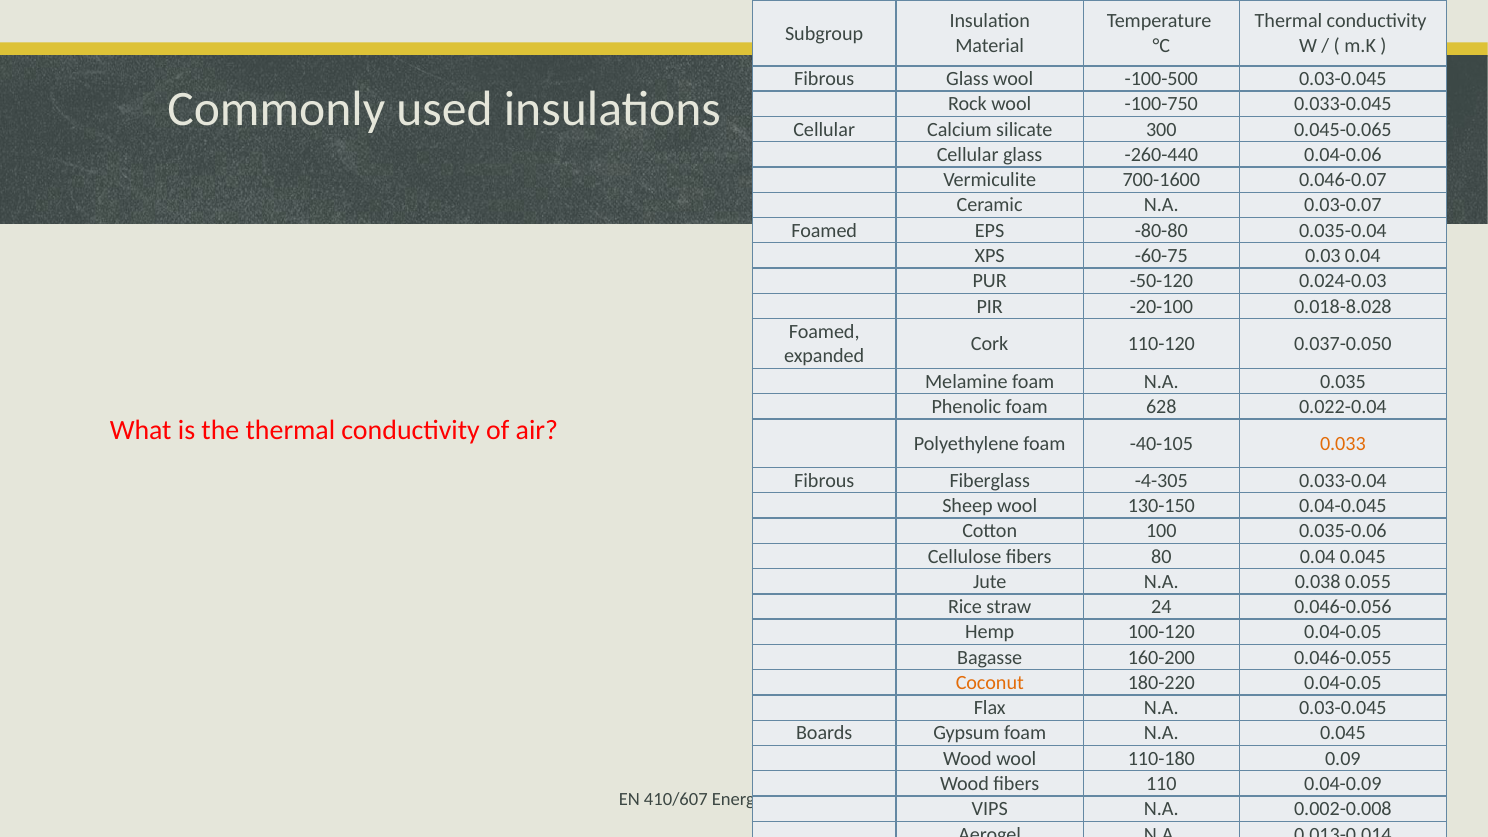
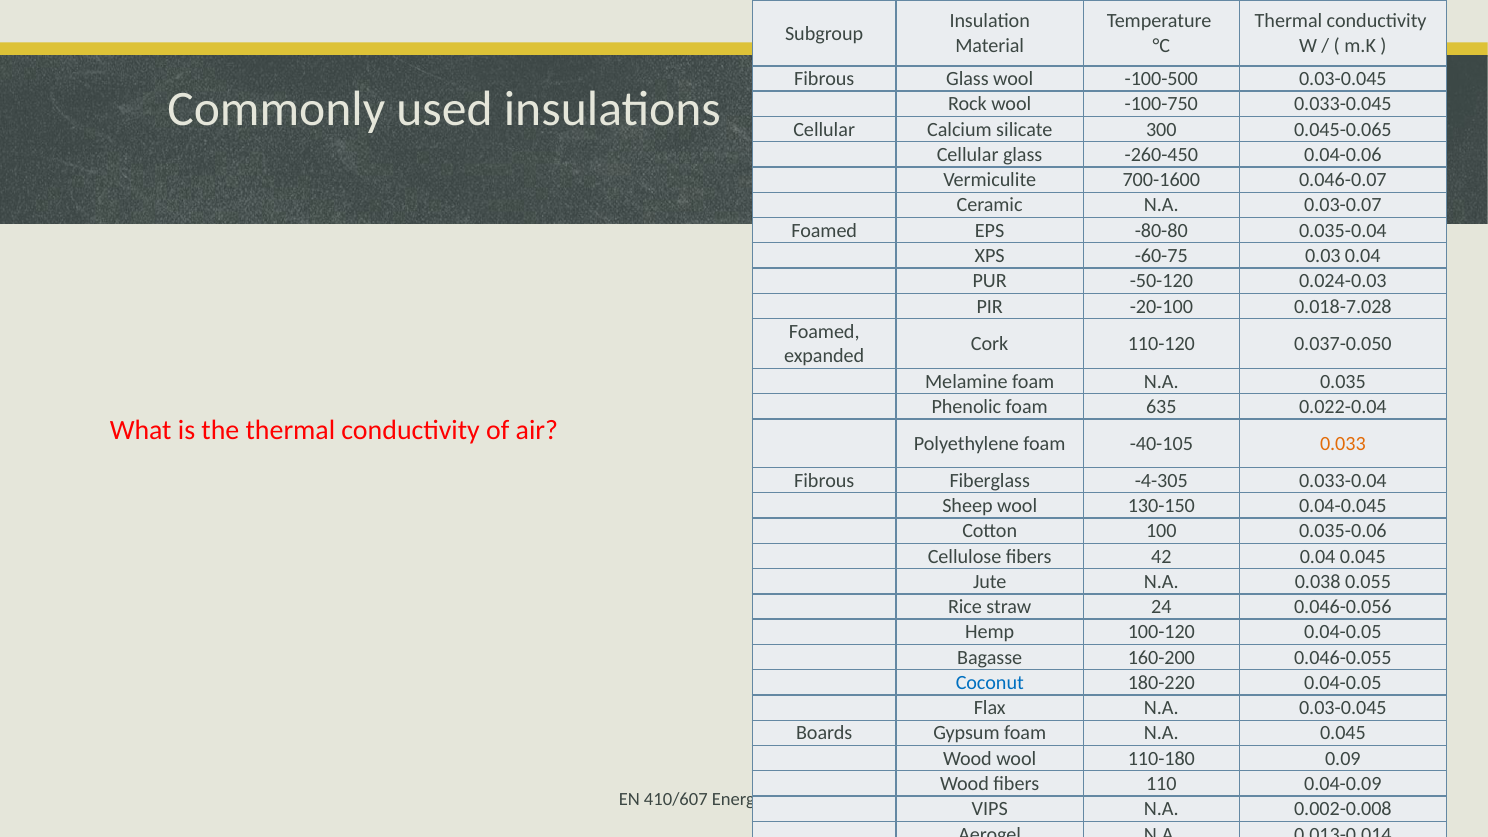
-260-440: -260-440 -> -260-450
0.018-8.028: 0.018-8.028 -> 0.018-7.028
628: 628 -> 635
80: 80 -> 42
Coconut colour: orange -> blue
